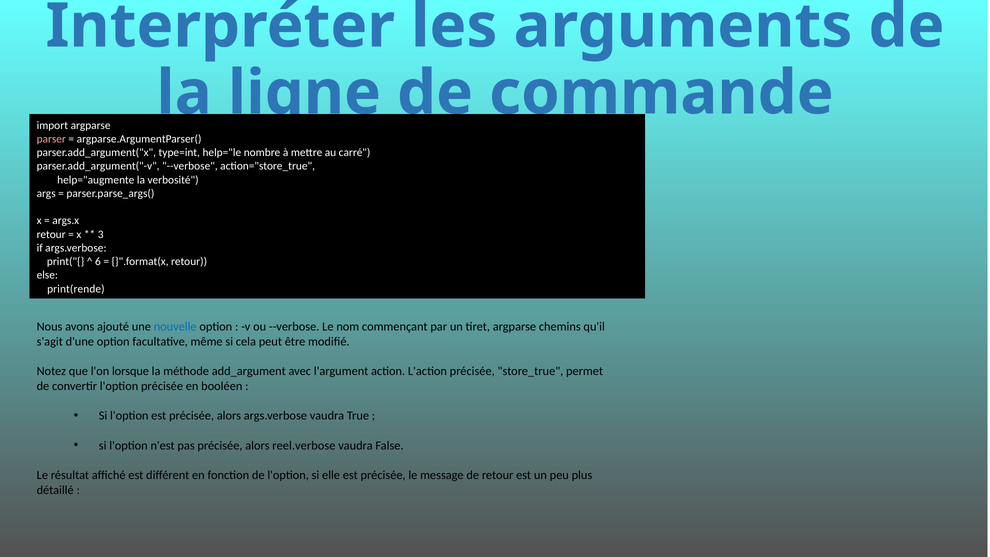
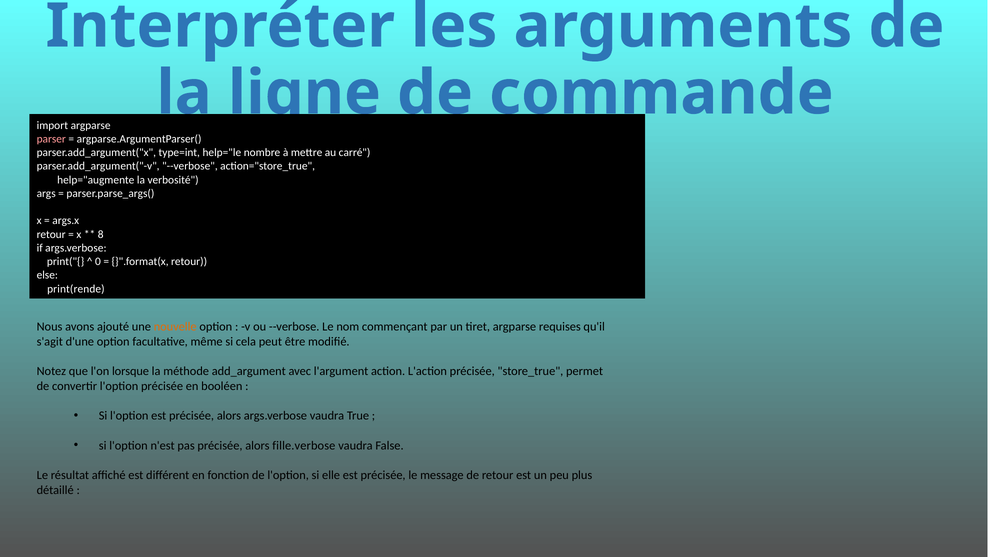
3: 3 -> 8
6: 6 -> 0
nouvelle colour: blue -> orange
chemins: chemins -> requises
reel.verbose: reel.verbose -> fille.verbose
